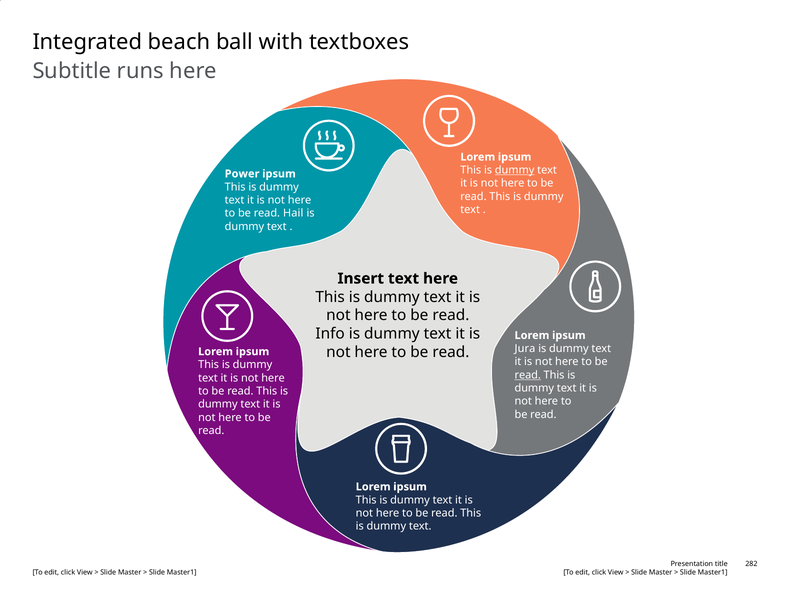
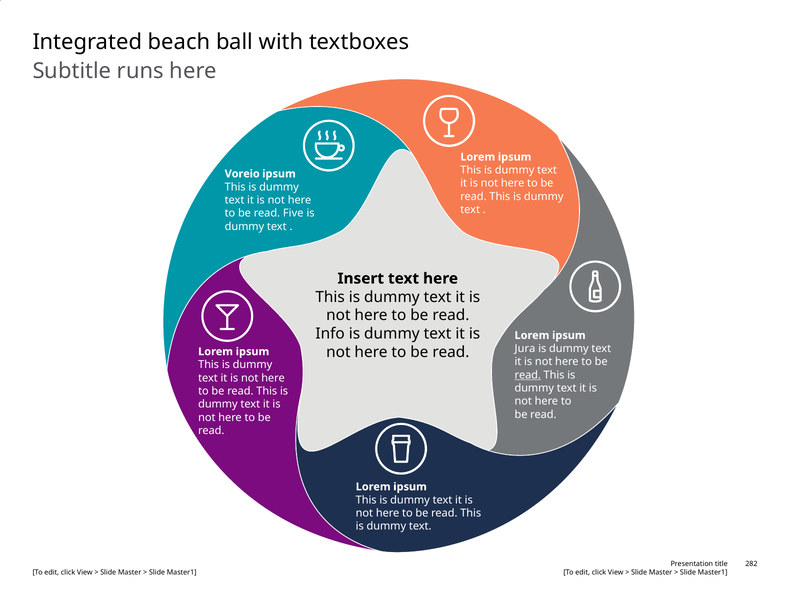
dummy at (515, 170) underline: present -> none
Power: Power -> Voreio
Hail: Hail -> Five
